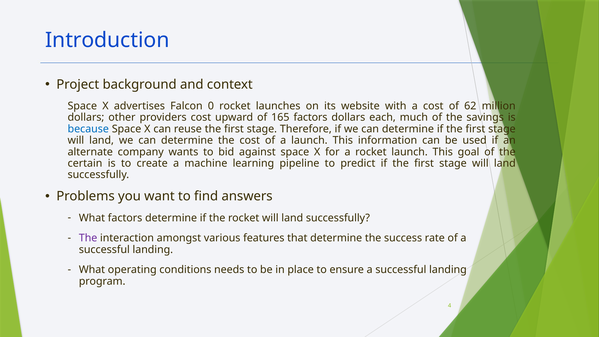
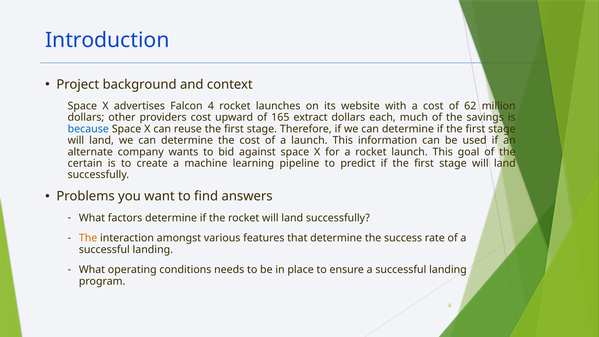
Falcon 0: 0 -> 4
165 factors: factors -> extract
The at (88, 238) colour: purple -> orange
